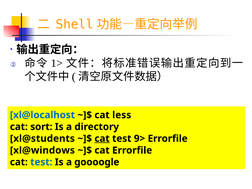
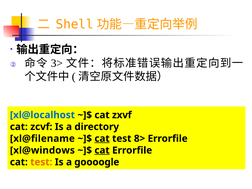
1>: 1> -> 3>
less: less -> zxvf
sort: sort -> zcvf
xl@students: xl@students -> xl@filename
9>: 9> -> 8>
cat at (102, 150) underline: none -> present
test at (41, 162) colour: blue -> orange
